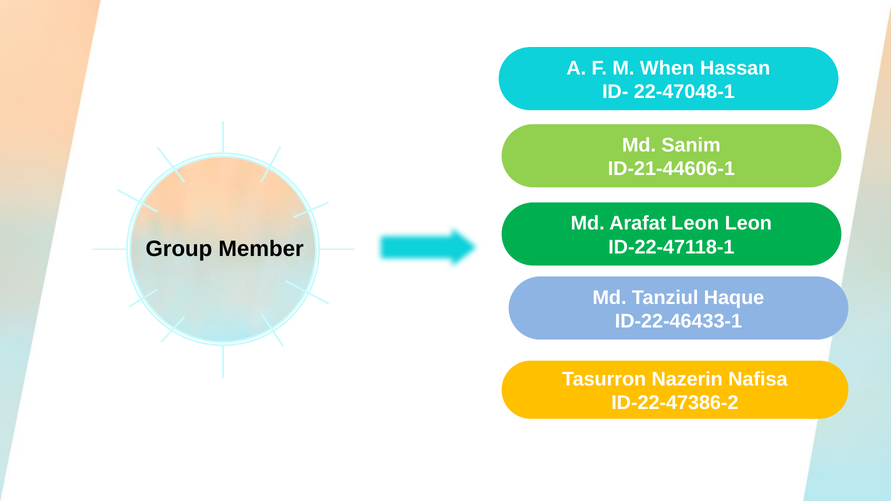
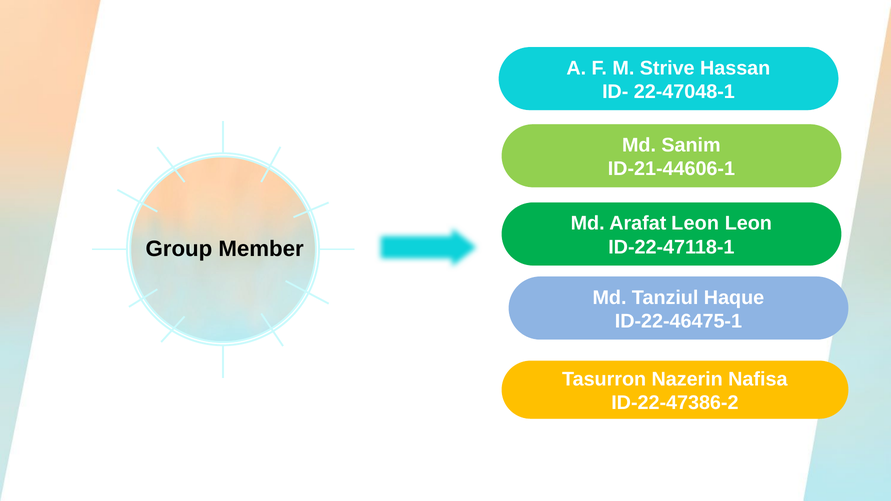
When: When -> Strive
ID-22-46433-1: ID-22-46433-1 -> ID-22-46475-1
